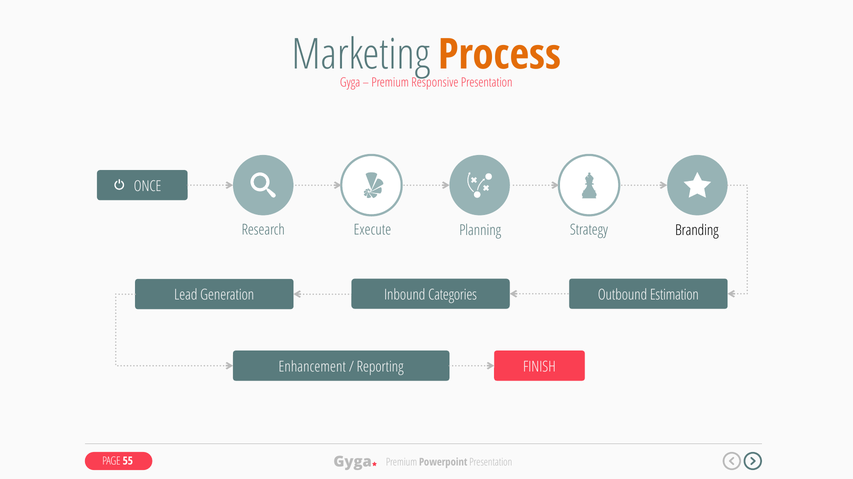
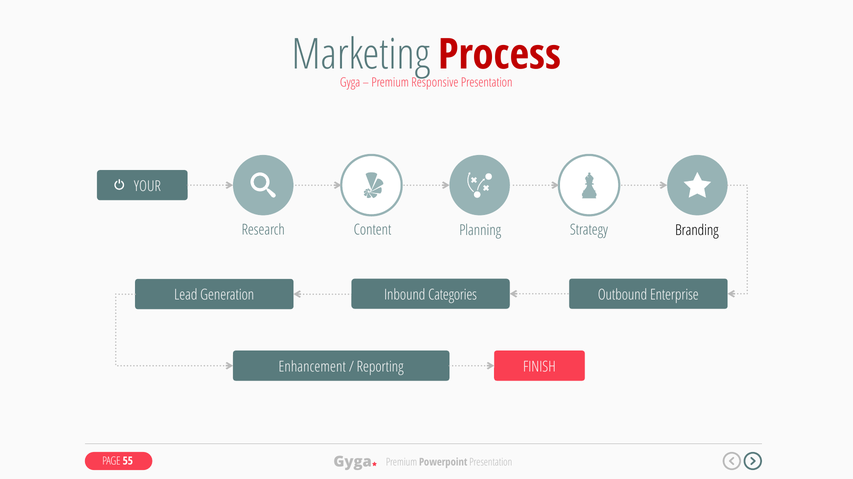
Process colour: orange -> red
ONCE: ONCE -> YOUR
Execute: Execute -> Content
Estimation: Estimation -> Enterprise
